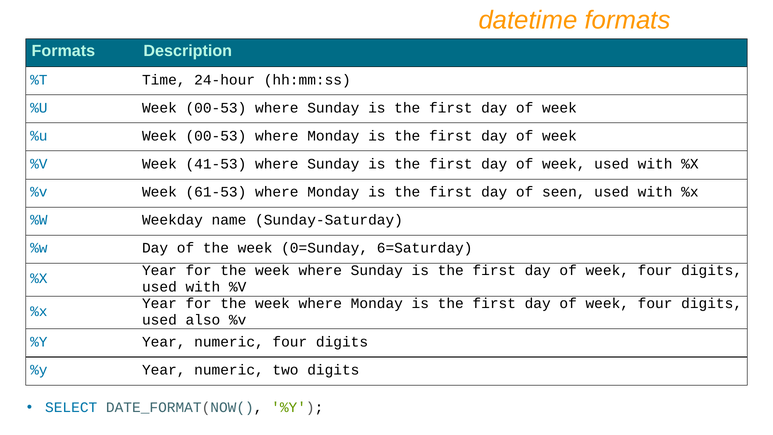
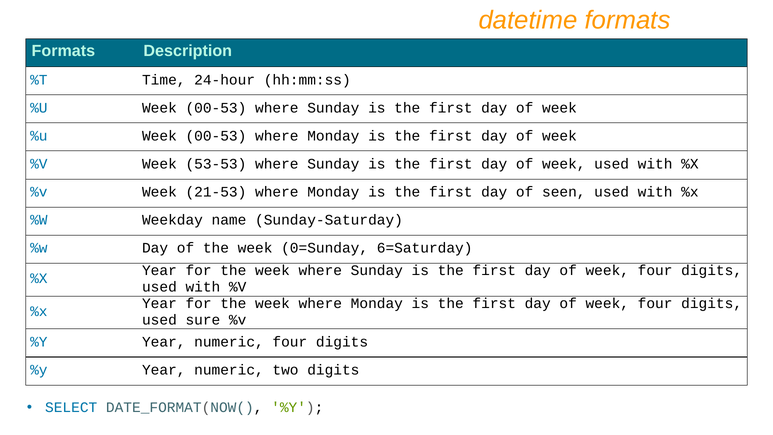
41-53: 41-53 -> 53-53
61-53: 61-53 -> 21-53
also: also -> sure
